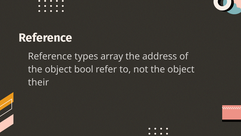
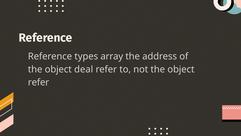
bool: bool -> deal
their at (38, 82): their -> refer
